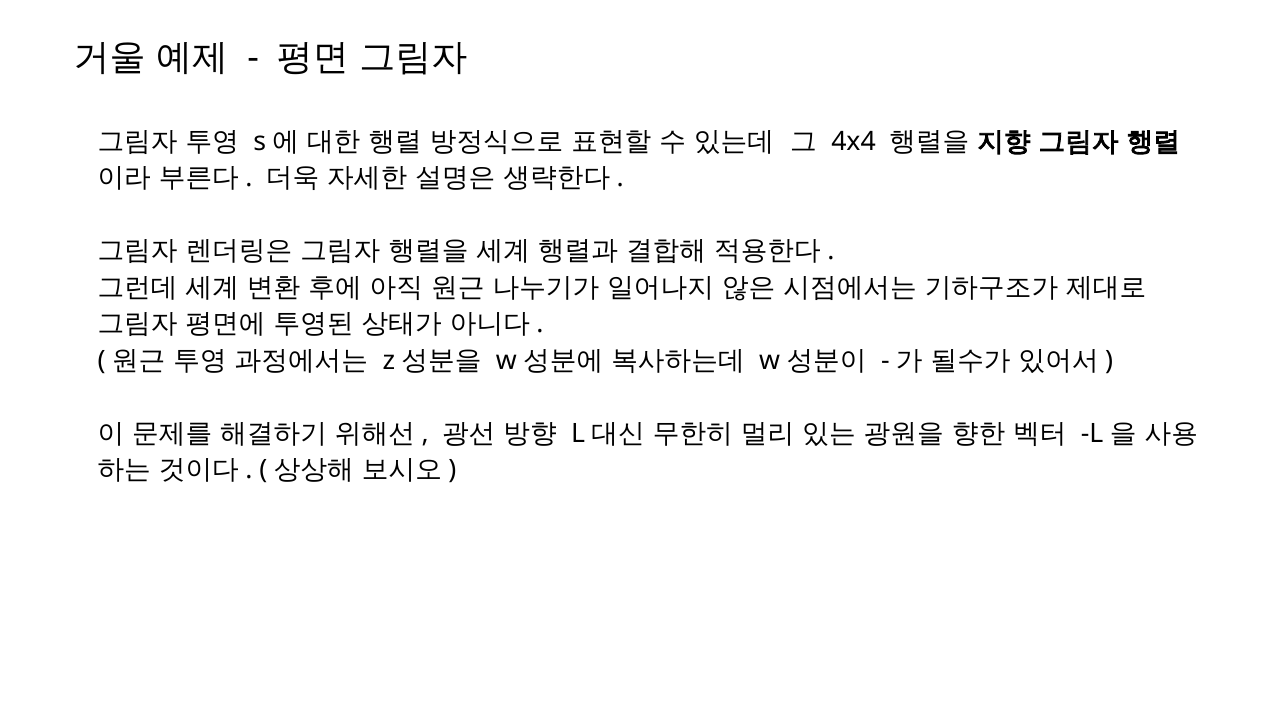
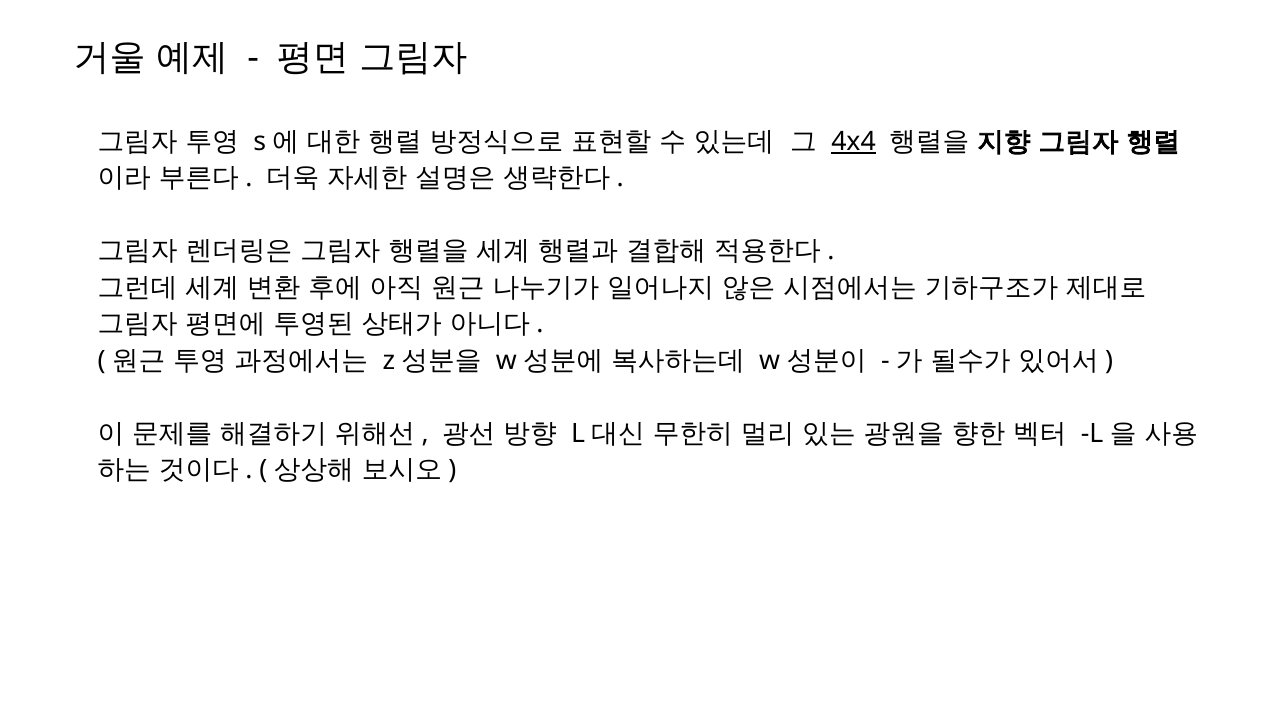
4x4 underline: none -> present
